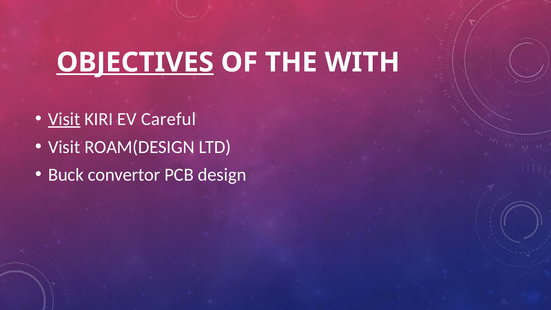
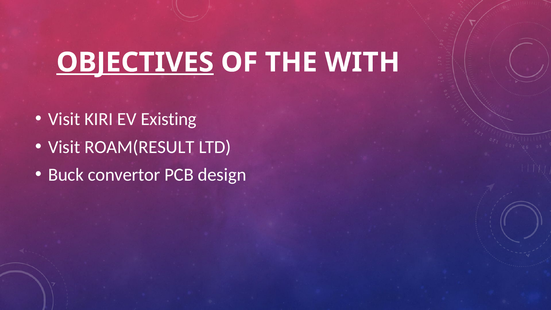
Visit at (64, 119) underline: present -> none
Careful: Careful -> Existing
ROAM(DESIGN: ROAM(DESIGN -> ROAM(RESULT
